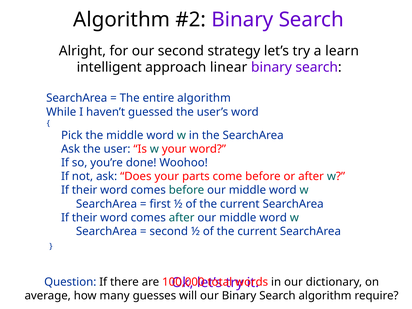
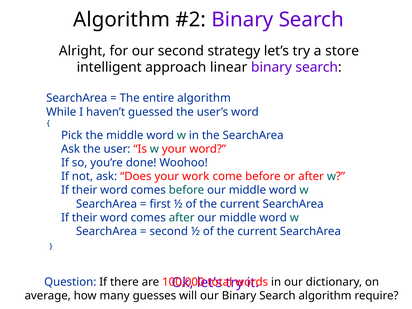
learn: learn -> store
parts: parts -> work
